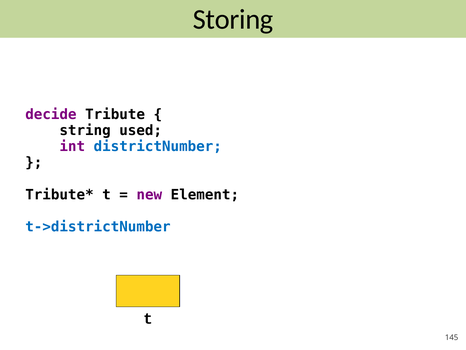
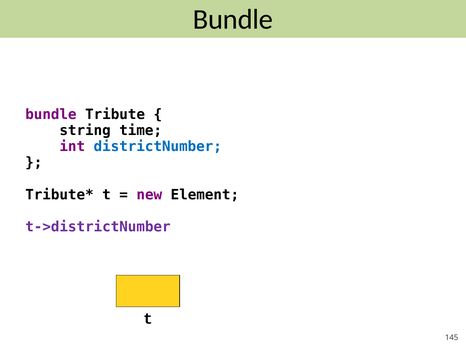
Storing at (233, 19): Storing -> Bundle
decide at (51, 114): decide -> bundle
used: used -> time
t->districtNumber colour: blue -> purple
